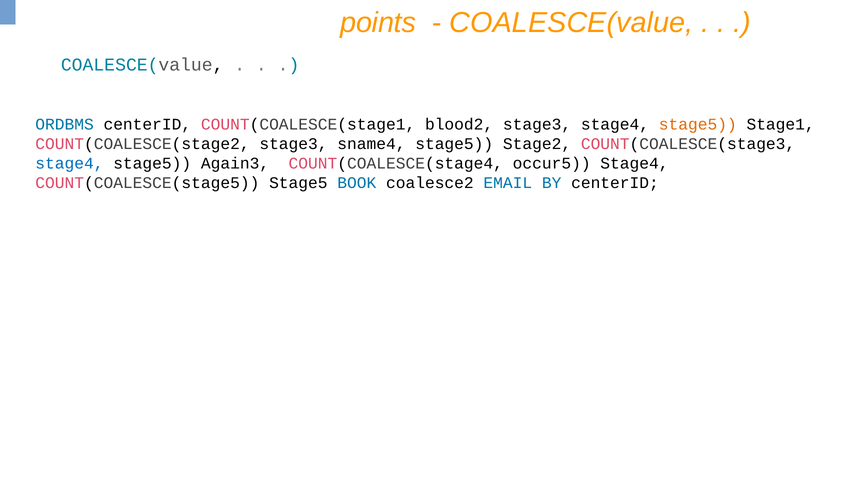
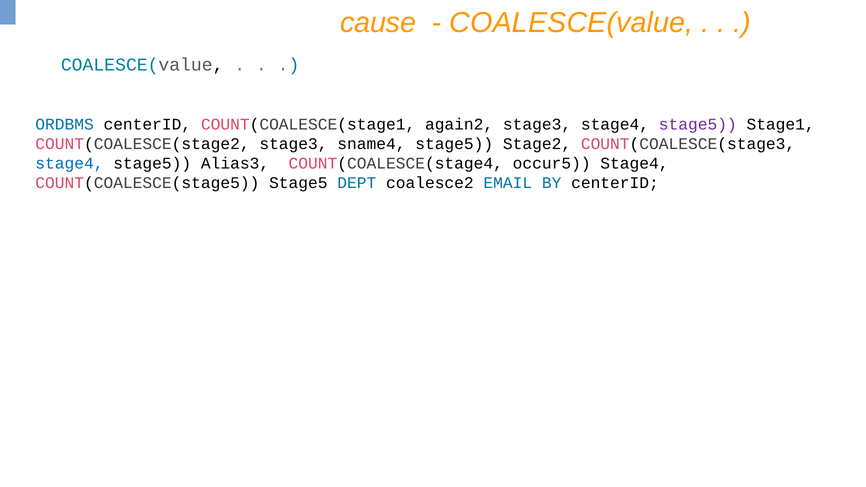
points: points -> cause
blood2: blood2 -> again2
stage5 at (698, 125) colour: orange -> purple
Again3: Again3 -> Alias3
BOOK: BOOK -> DEPT
